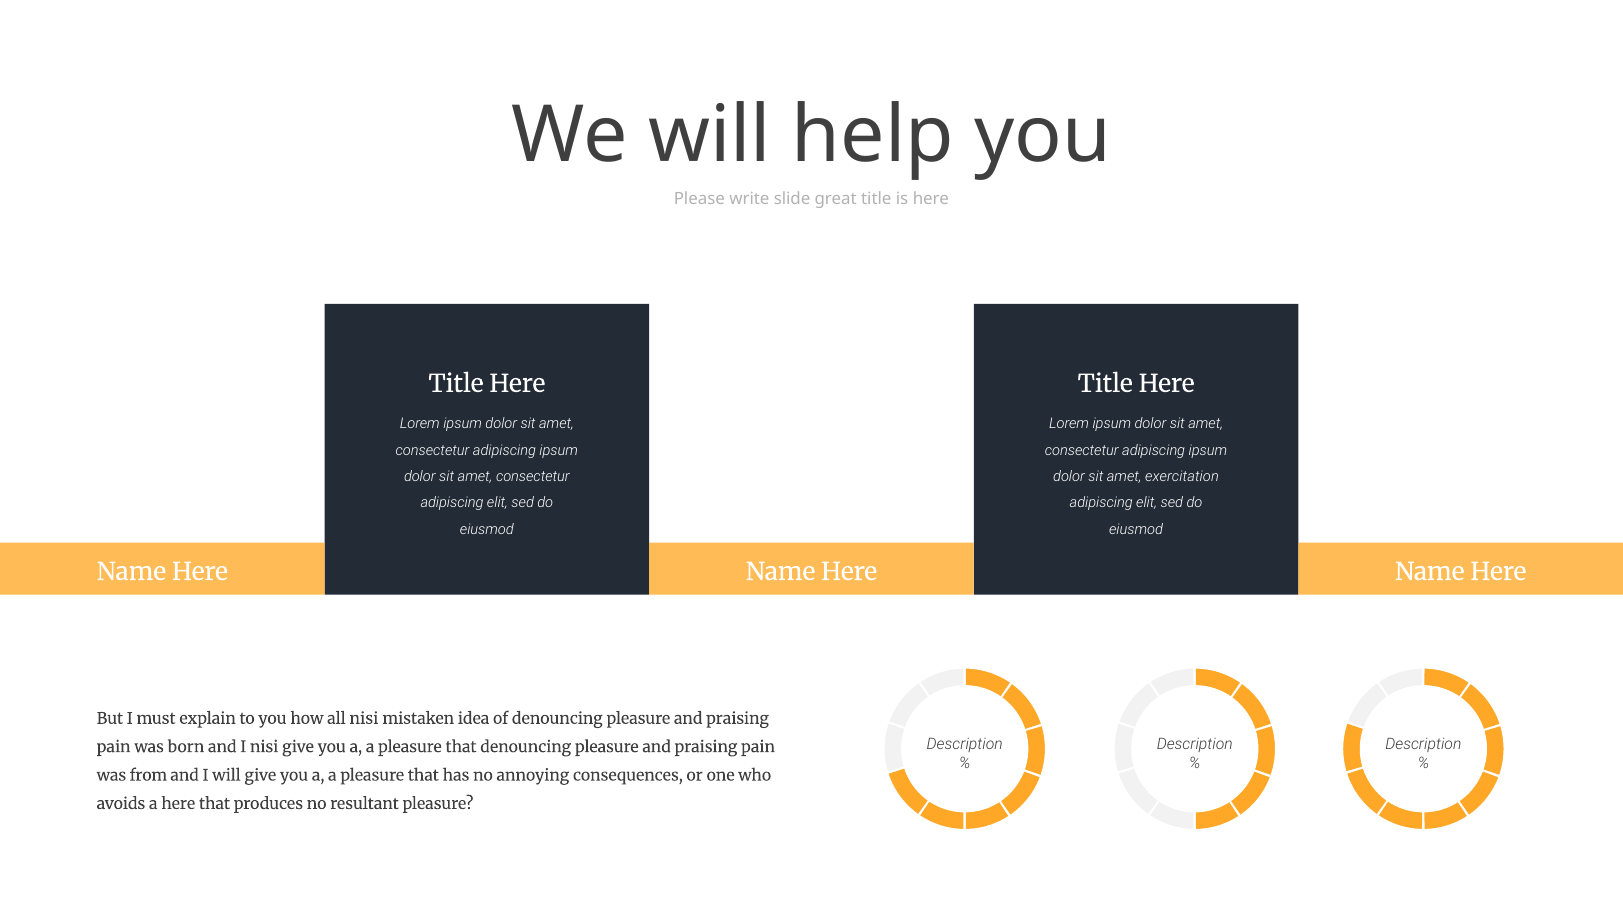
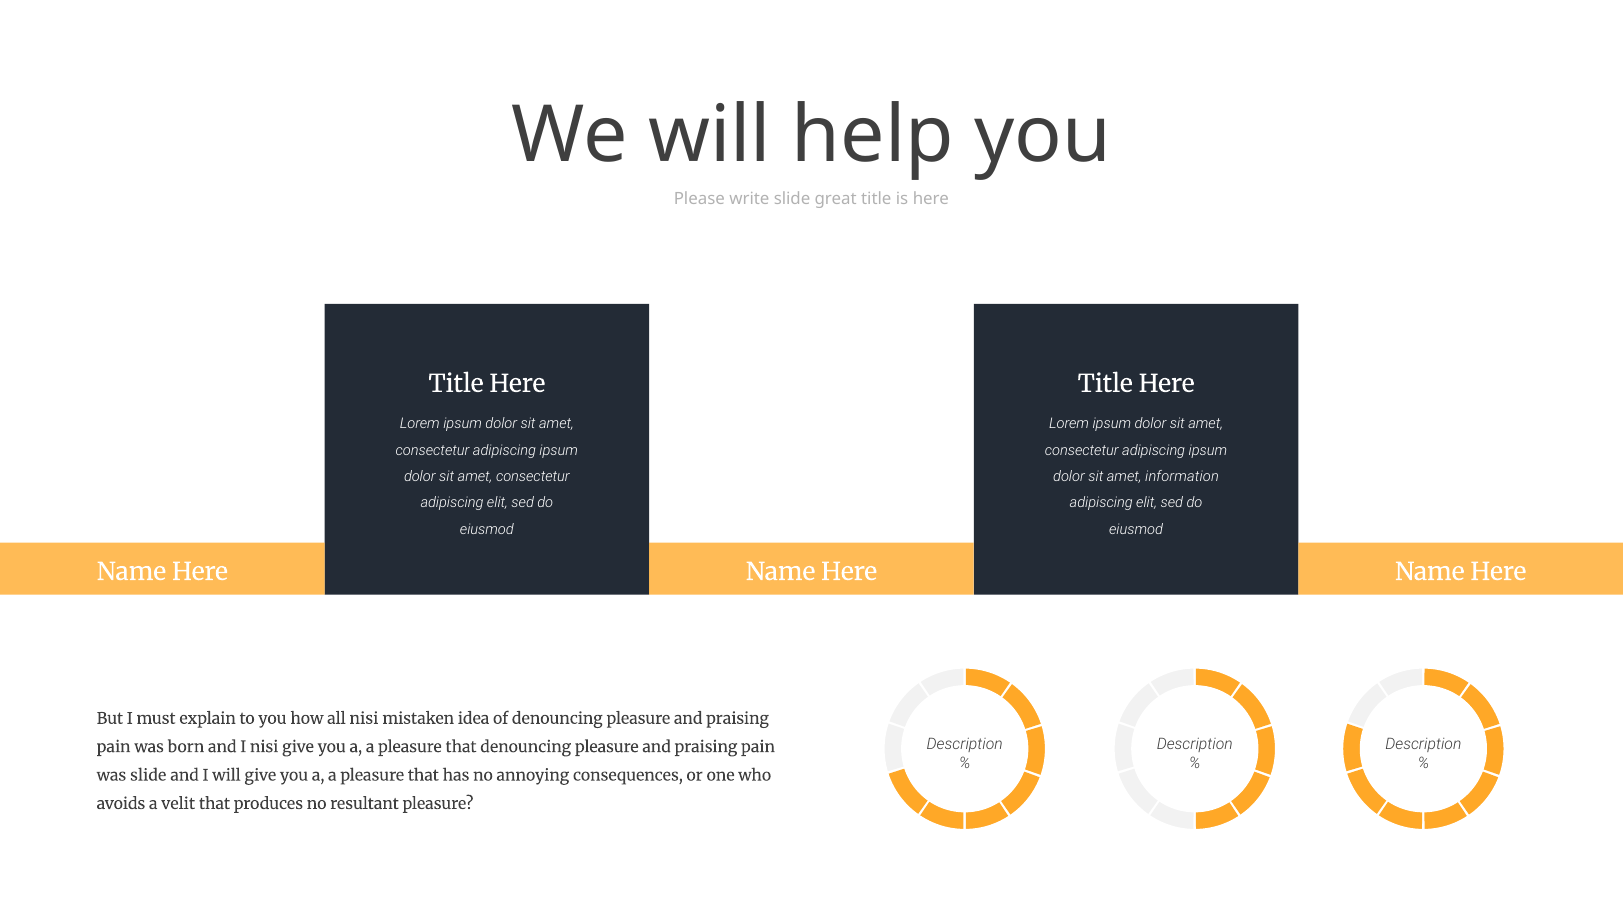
exercitation: exercitation -> information
was from: from -> slide
a here: here -> velit
